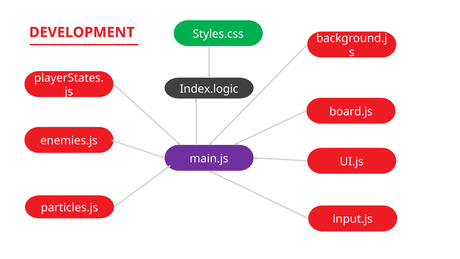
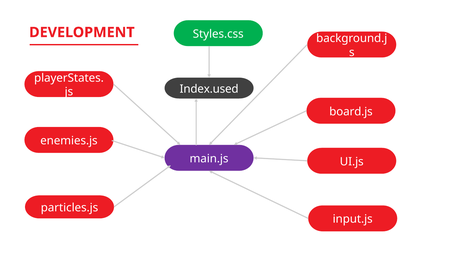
Index.logic: Index.logic -> Index.used
